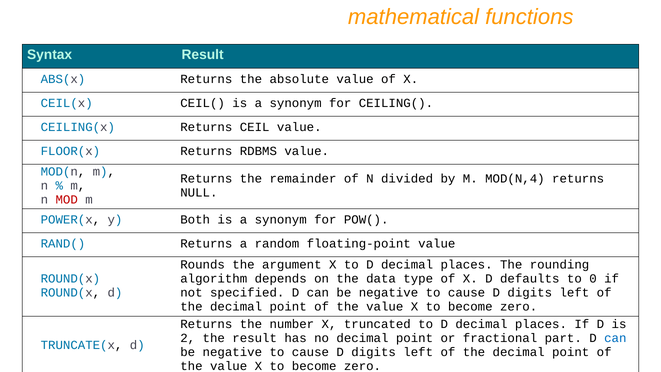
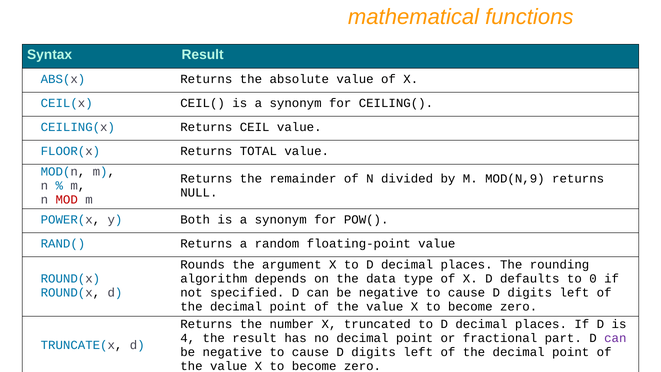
RDBMS: RDBMS -> TOTAL
MOD(N,4: MOD(N,4 -> MOD(N,9
2: 2 -> 4
can at (615, 338) colour: blue -> purple
